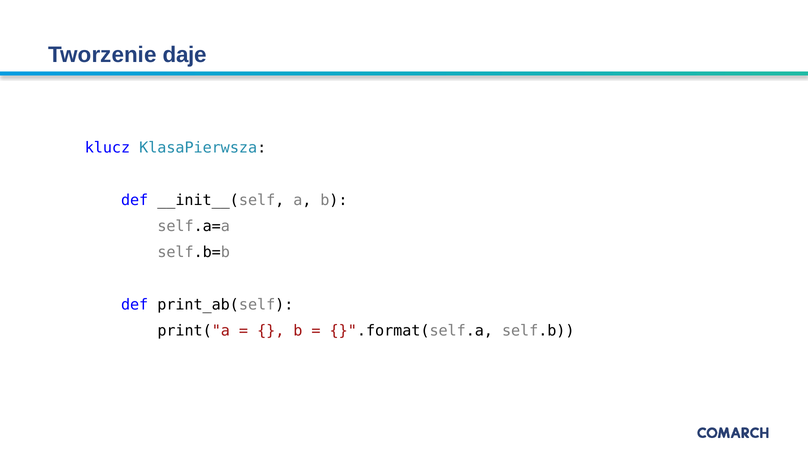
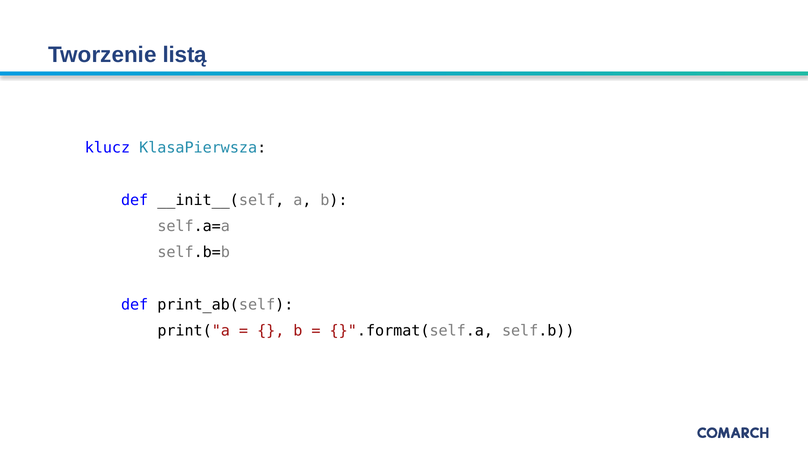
daje: daje -> listą
